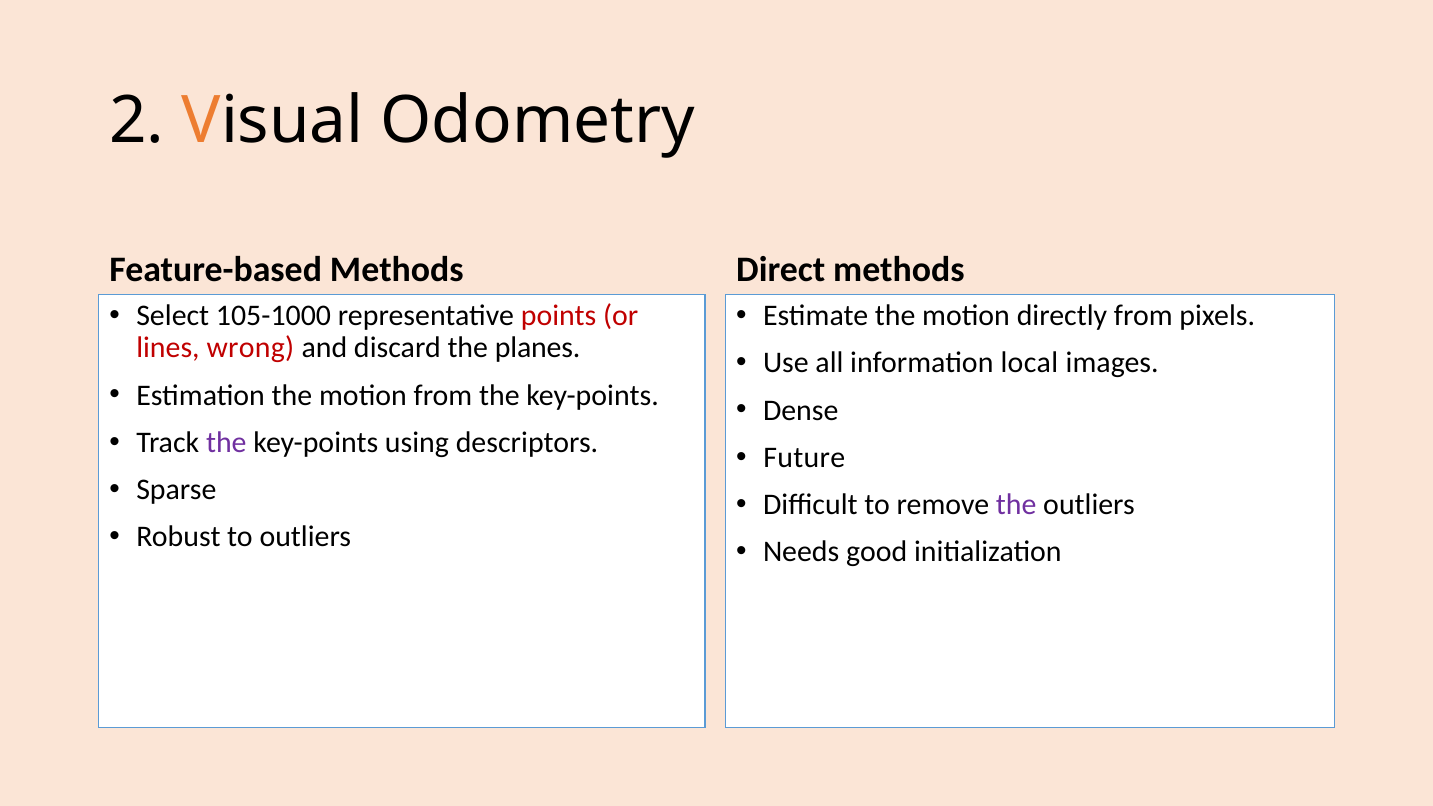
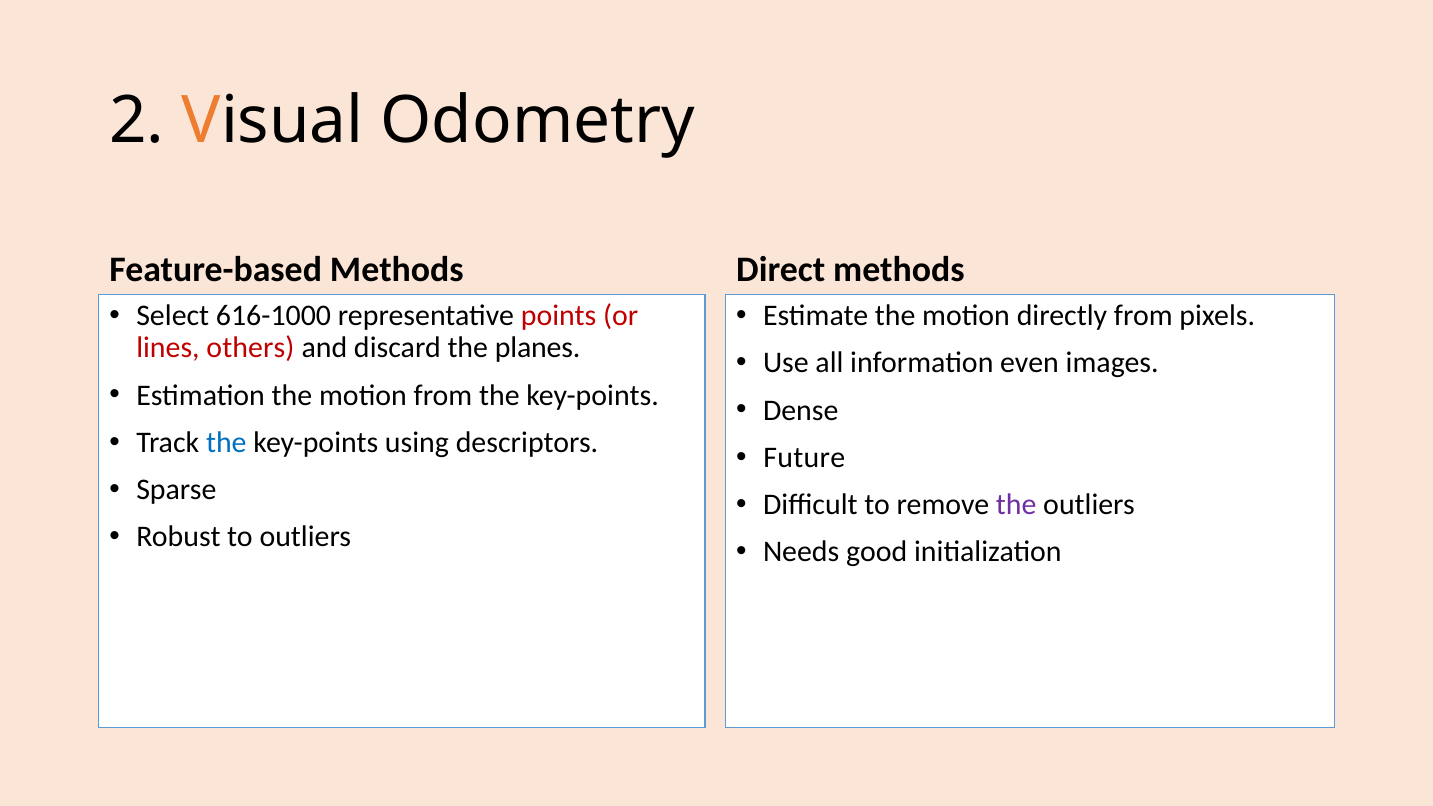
105-1000: 105-1000 -> 616-1000
wrong: wrong -> others
local: local -> even
the at (226, 443) colour: purple -> blue
